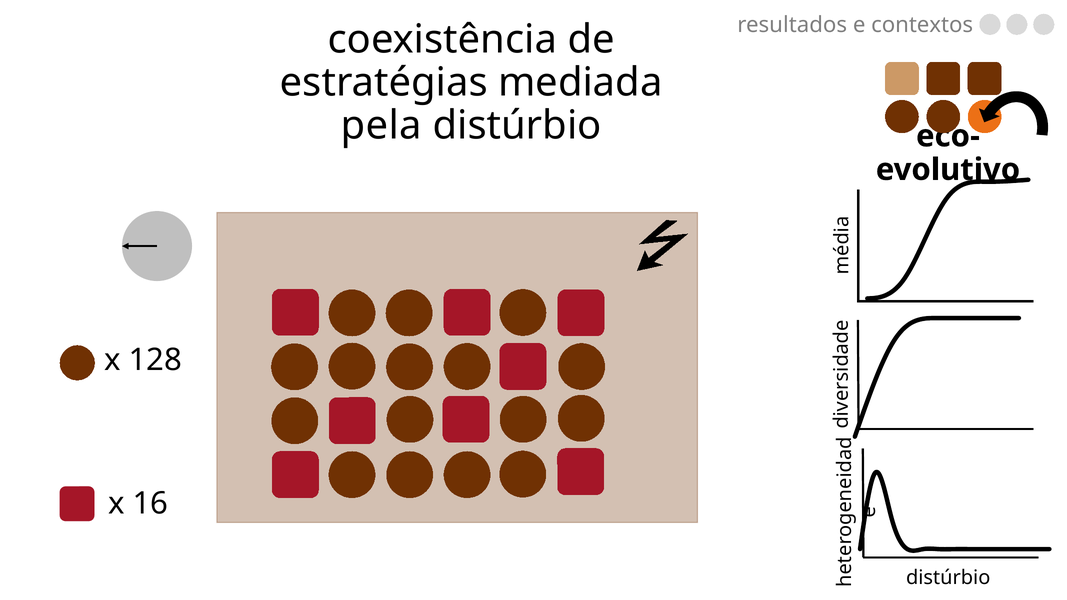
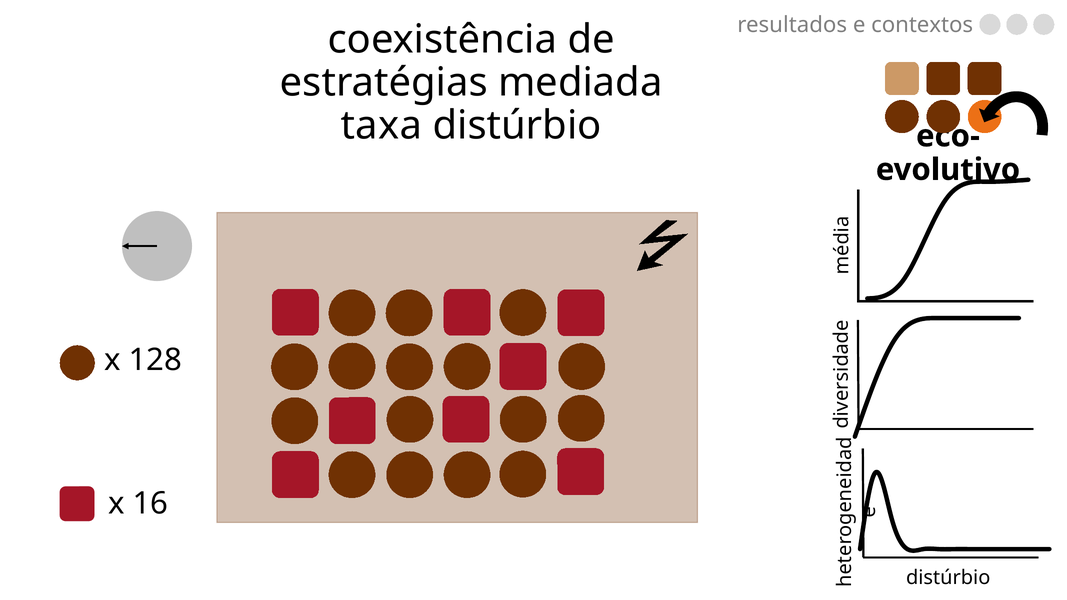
pela: pela -> taxa
